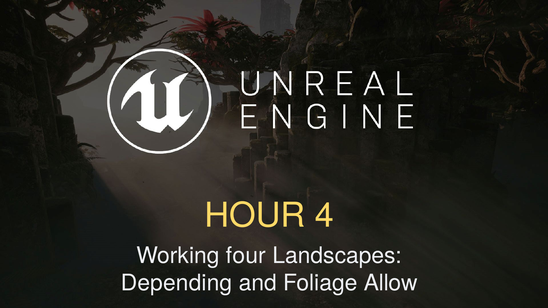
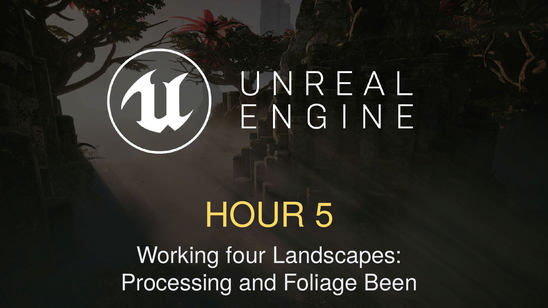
4: 4 -> 5
Depending: Depending -> Processing
Allow: Allow -> Been
